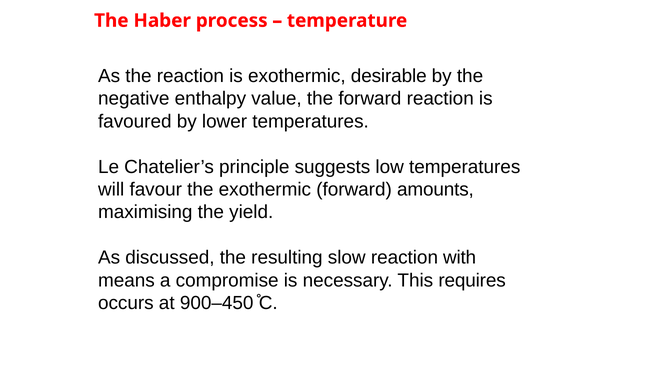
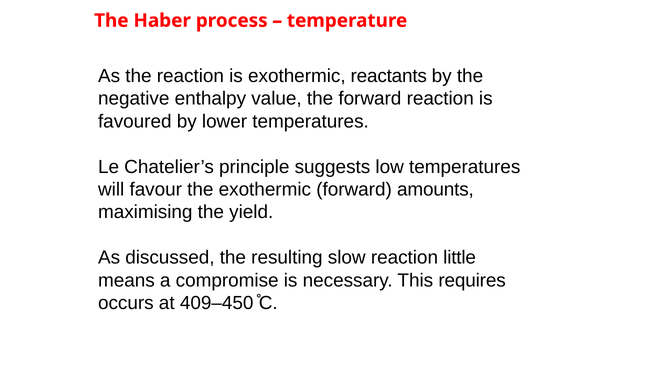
desirable: desirable -> reactants
with: with -> little
900–450: 900–450 -> 409–450
